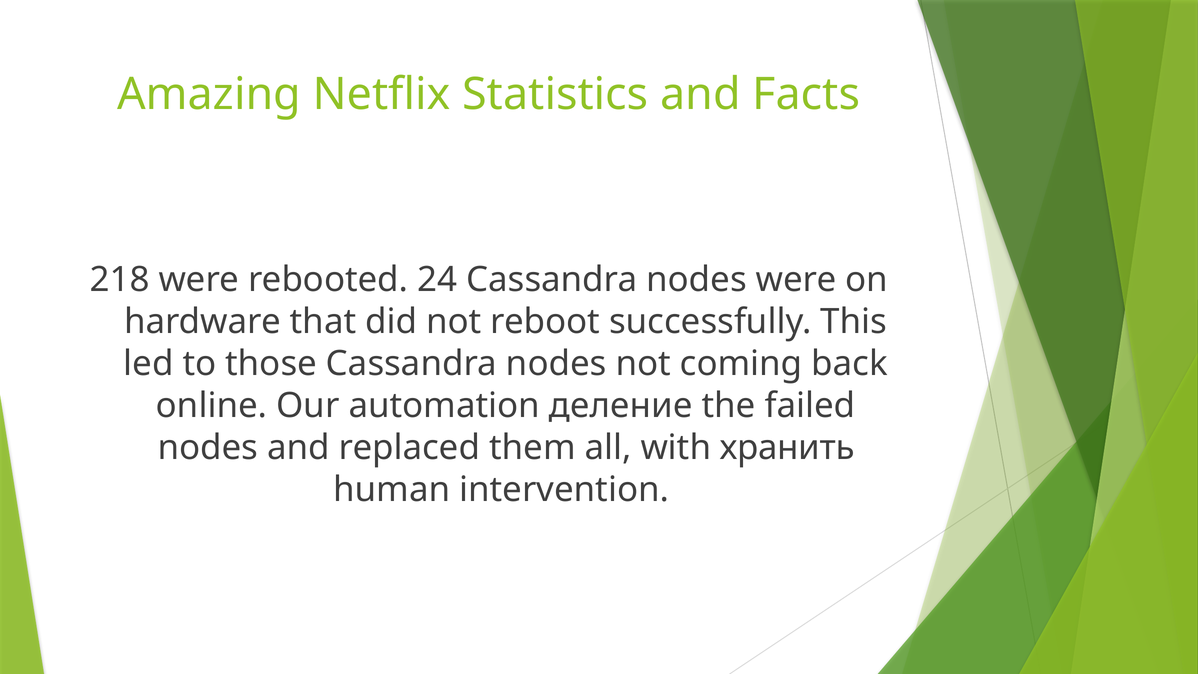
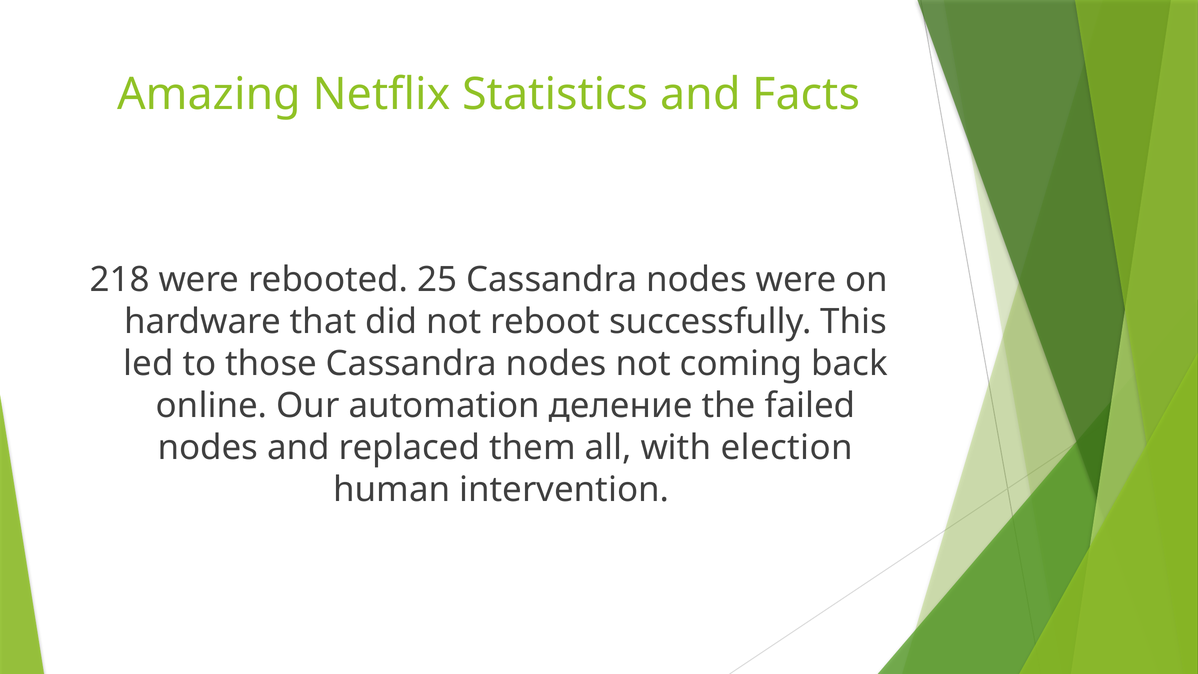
24: 24 -> 25
хранить: хранить -> election
